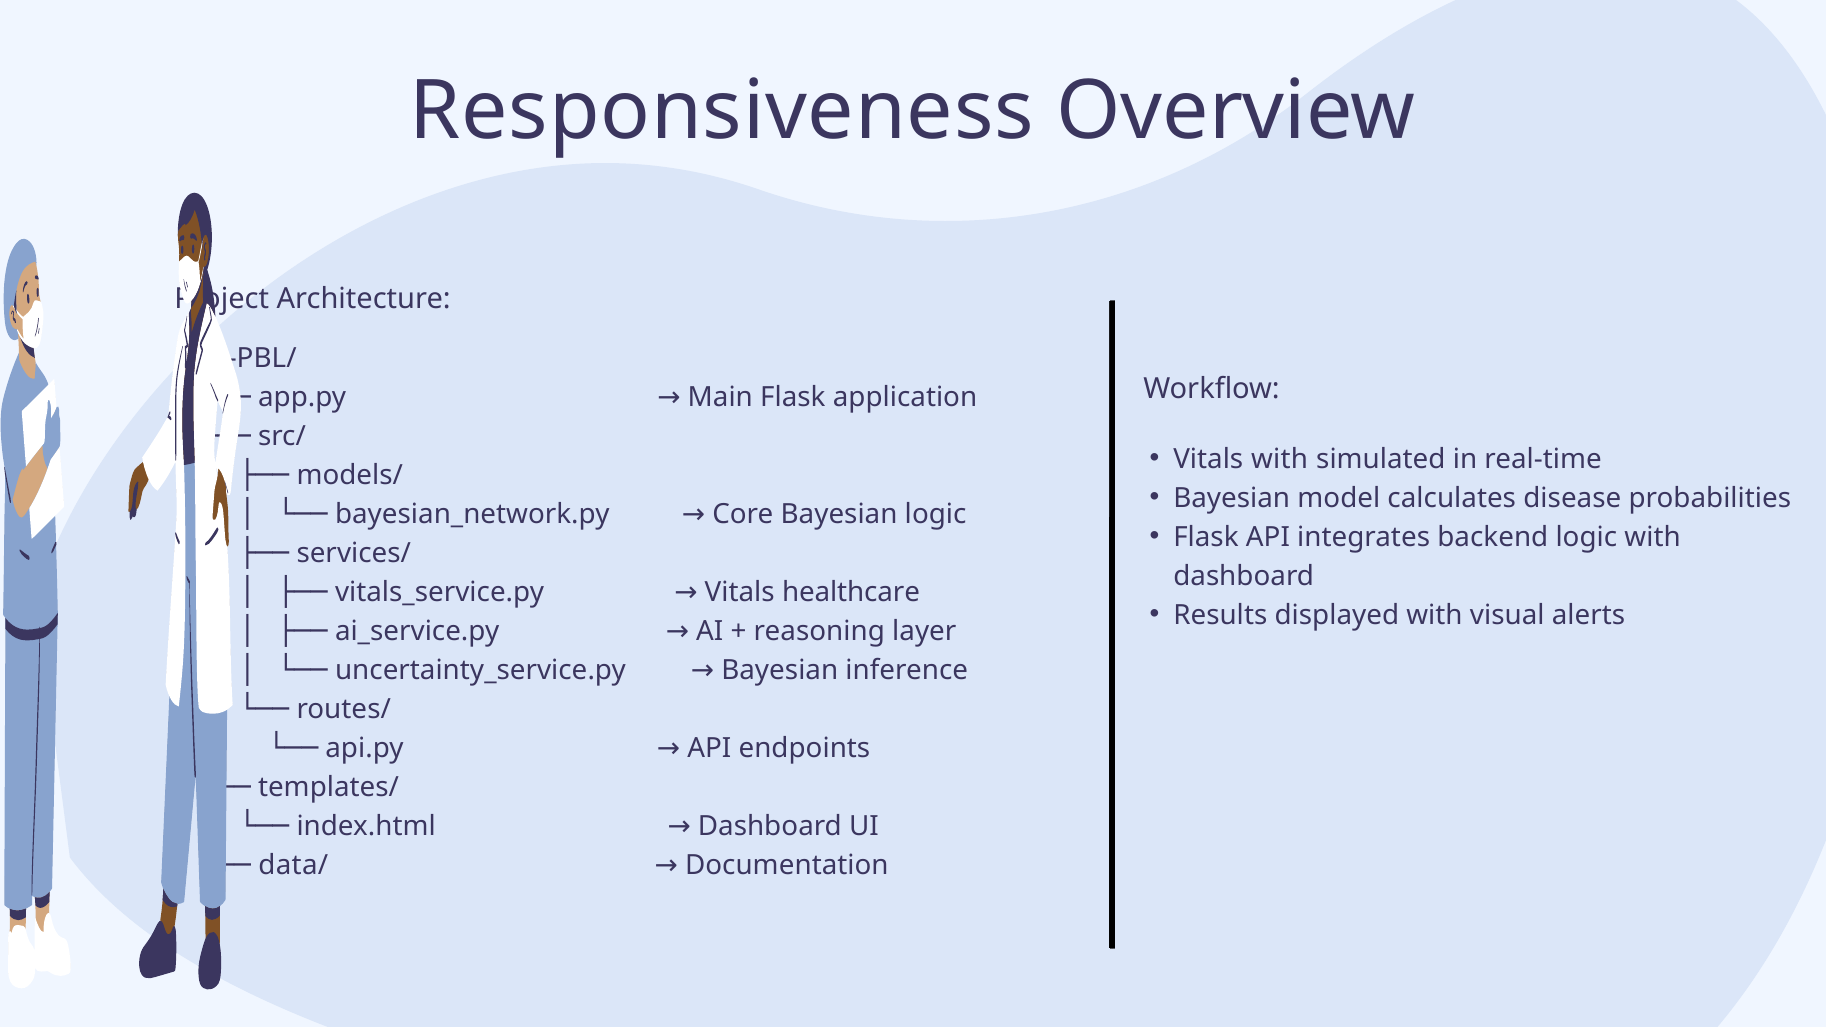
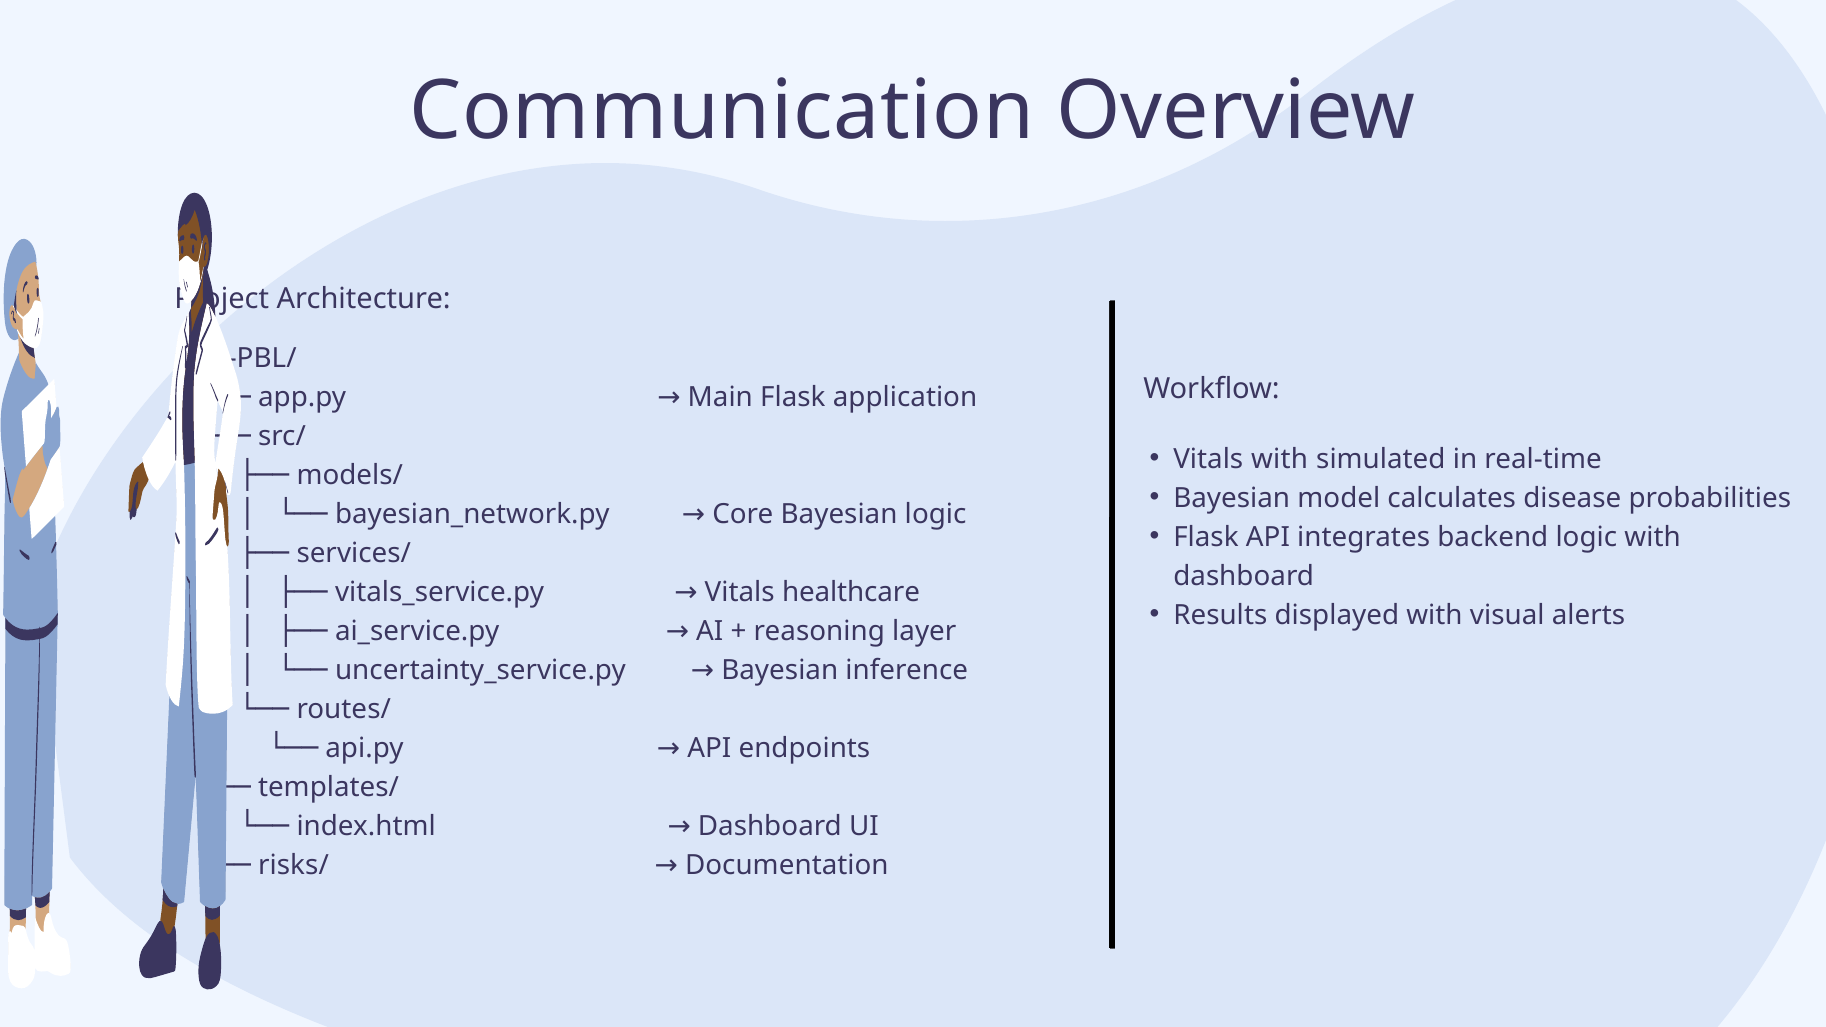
Responsiveness: Responsiveness -> Communication
data/: data/ -> risks/
